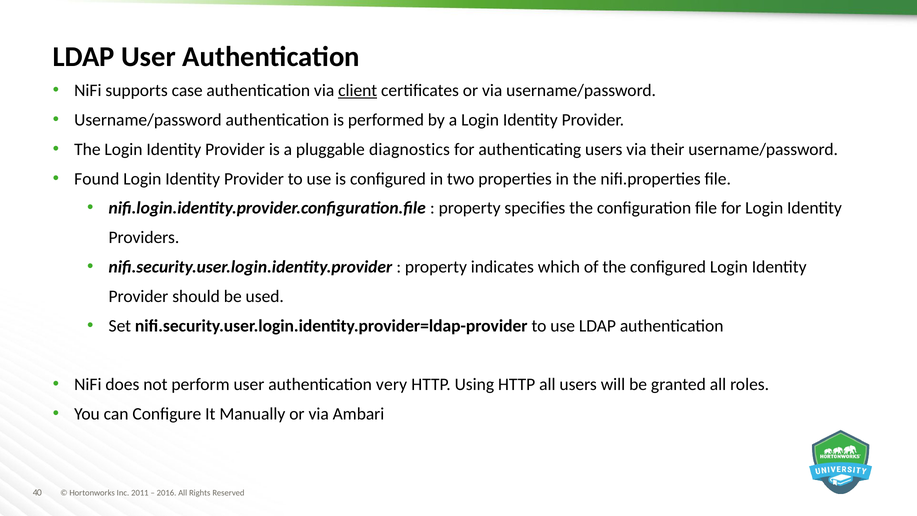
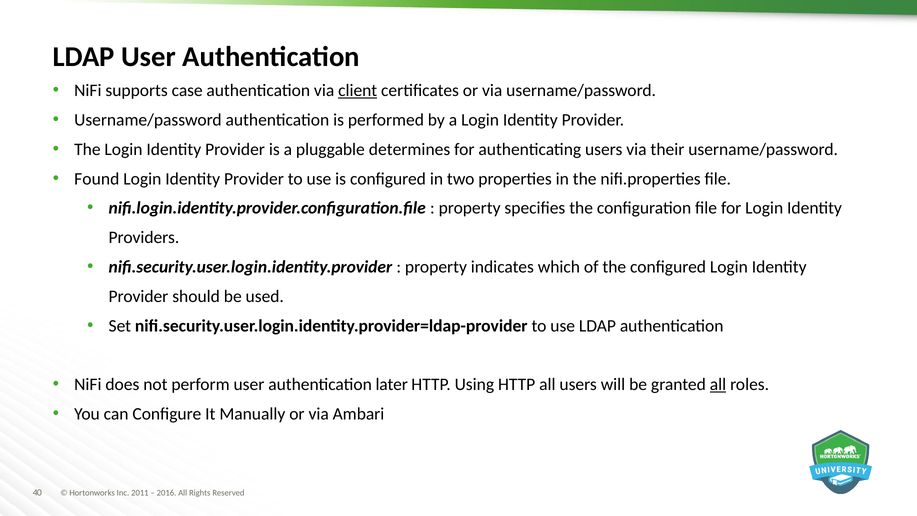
diagnostics: diagnostics -> determines
very: very -> later
all at (718, 384) underline: none -> present
